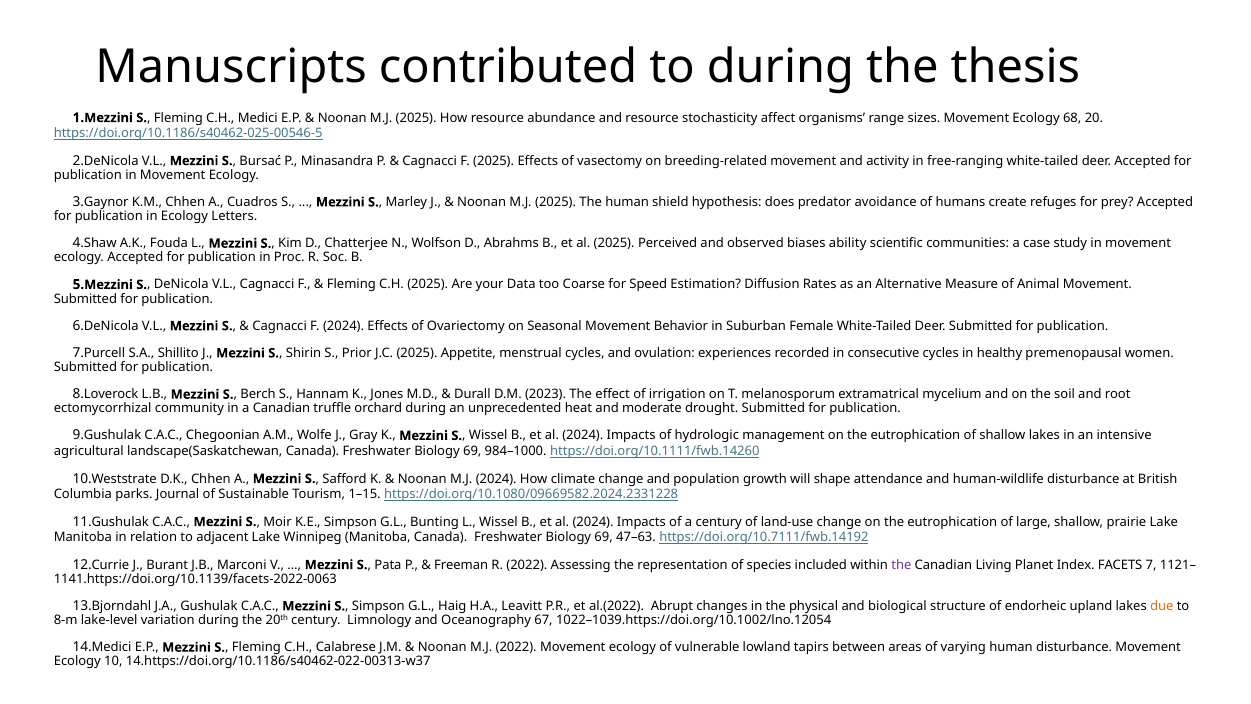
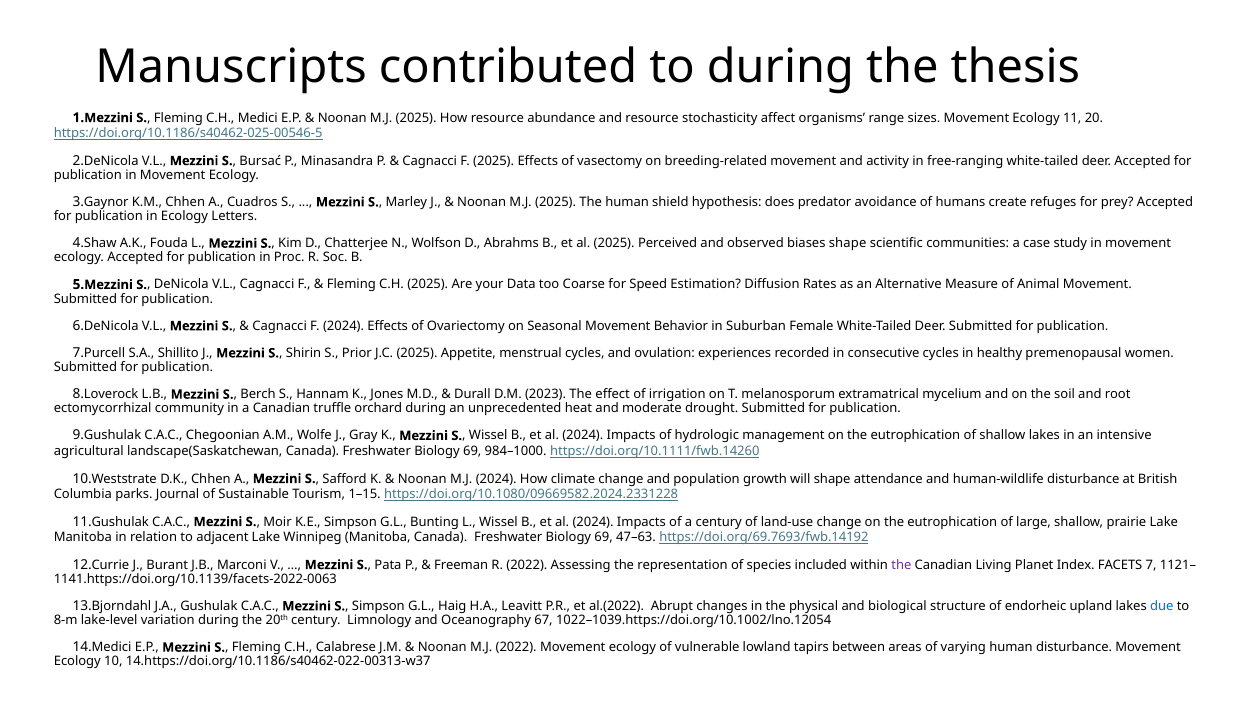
68: 68 -> 11
biases ability: ability -> shape
https://doi.org/10.7111/fwb.14192: https://doi.org/10.7111/fwb.14192 -> https://doi.org/69.7693/fwb.14192
due colour: orange -> blue
